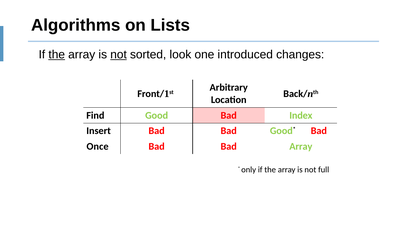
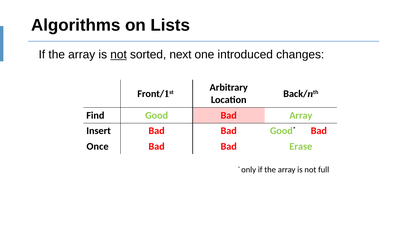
the at (57, 55) underline: present -> none
look: look -> next
Bad Index: Index -> Array
Bad Array: Array -> Erase
